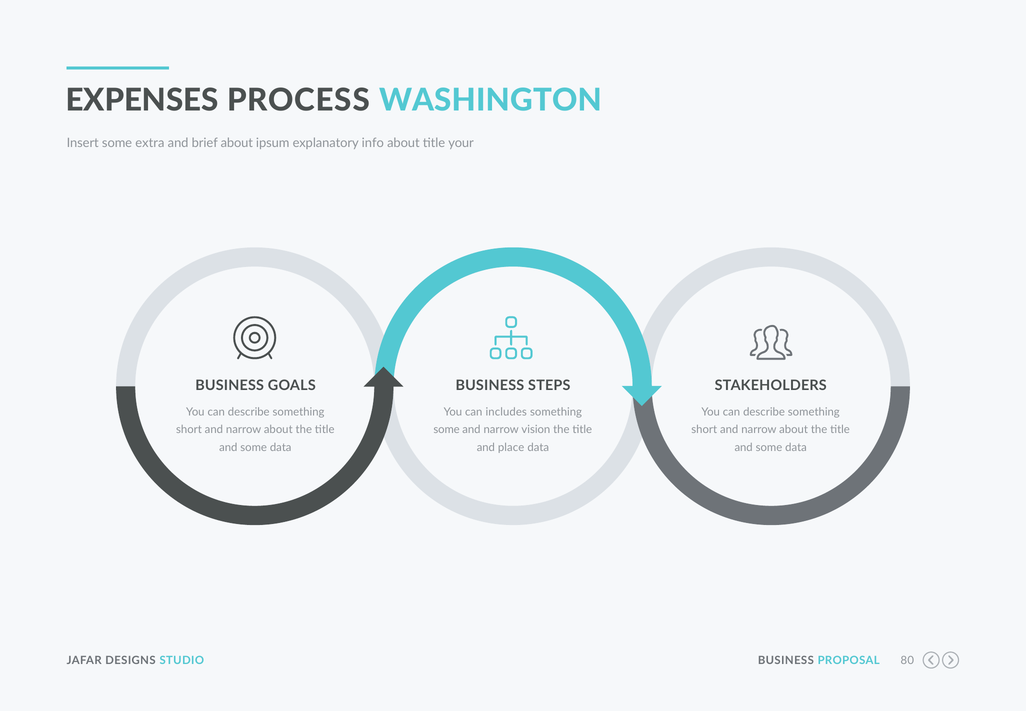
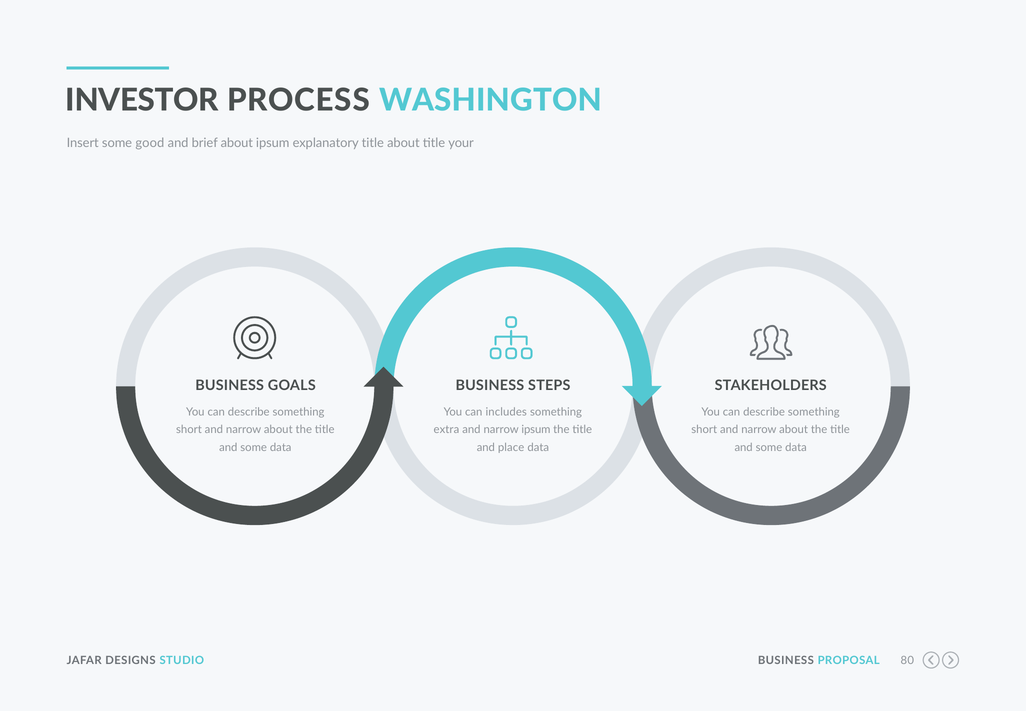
EXPENSES: EXPENSES -> INVESTOR
extra: extra -> good
explanatory info: info -> title
some at (447, 429): some -> extra
narrow vision: vision -> ipsum
